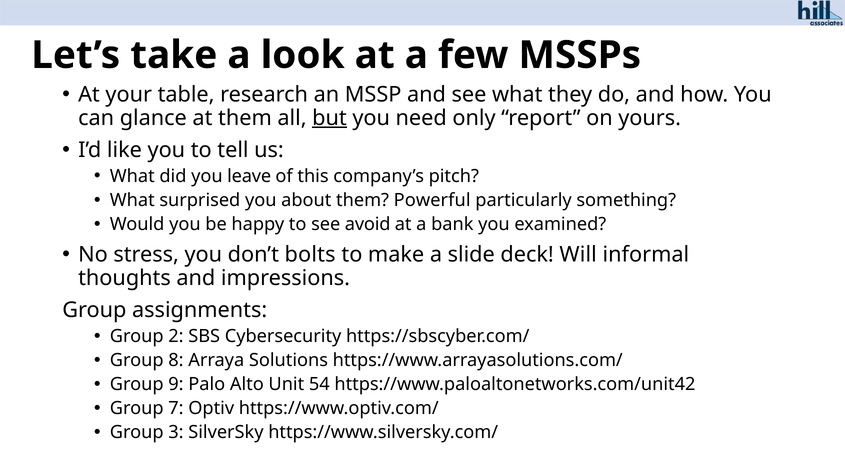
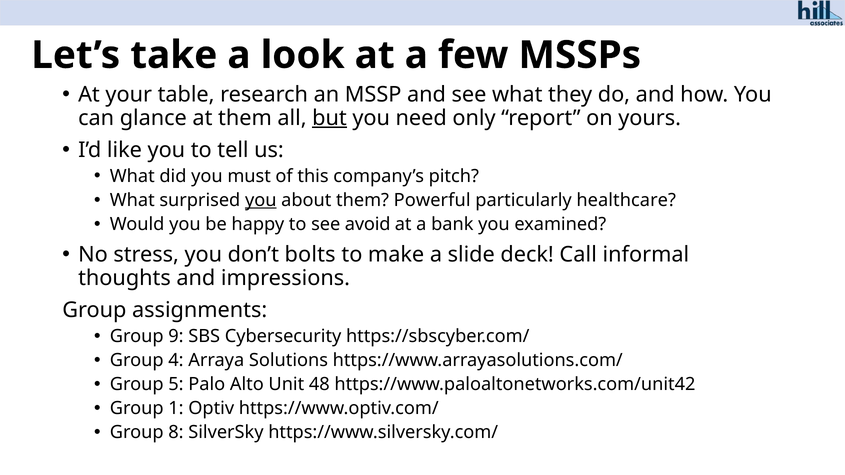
leave: leave -> must
you at (261, 200) underline: none -> present
something: something -> healthcare
Will: Will -> Call
2: 2 -> 9
8: 8 -> 4
9: 9 -> 5
54: 54 -> 48
7: 7 -> 1
3: 3 -> 8
